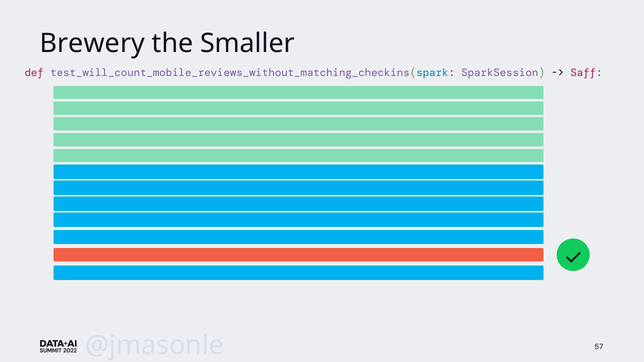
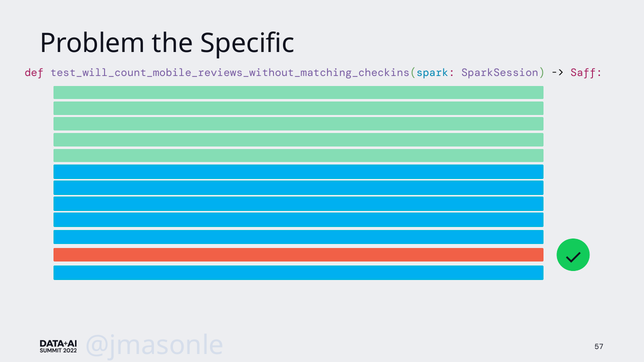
Brewery: Brewery -> Problem
Smaller: Smaller -> Specific
